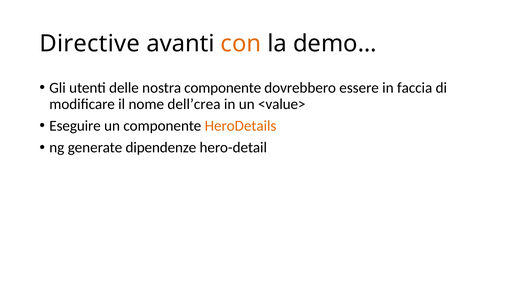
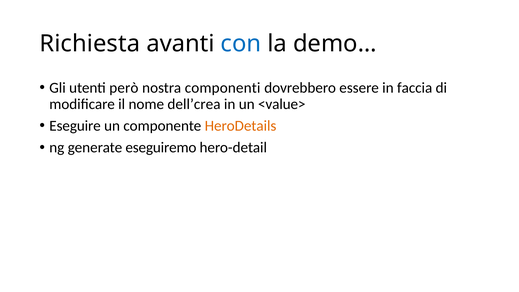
Directive: Directive -> Richiesta
con colour: orange -> blue
delle: delle -> però
nostra componente: componente -> componenti
dipendenze: dipendenze -> eseguiremo
